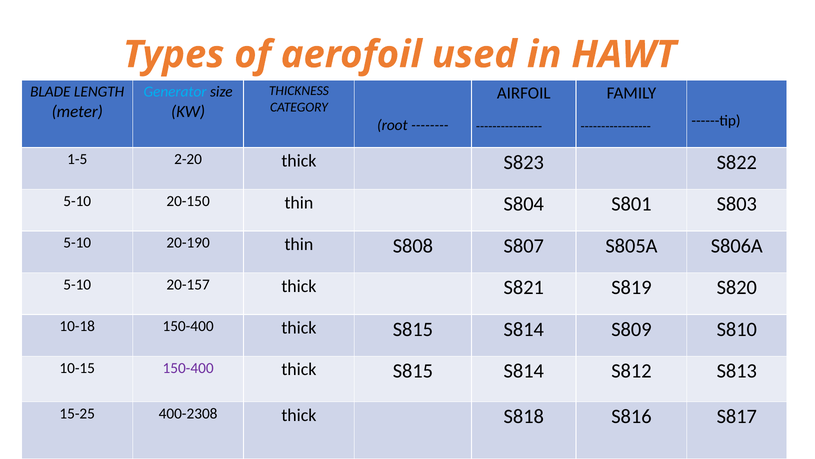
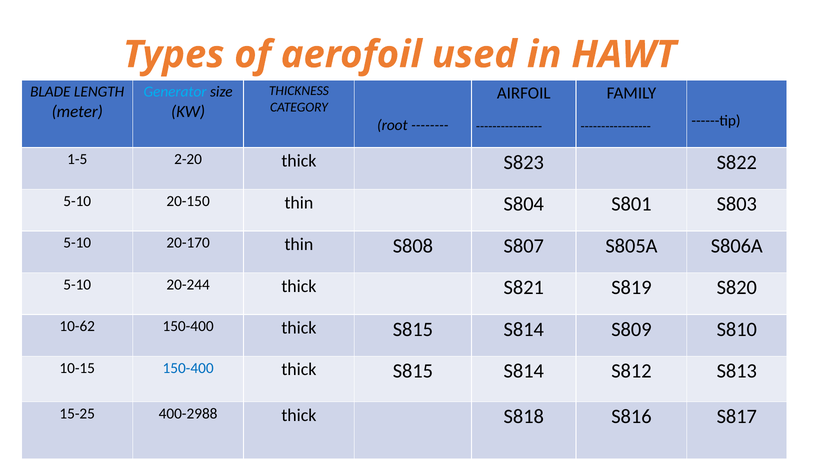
20-190: 20-190 -> 20-170
20-157: 20-157 -> 20-244
10-18: 10-18 -> 10-62
150-400 at (188, 368) colour: purple -> blue
400-2308: 400-2308 -> 400-2988
